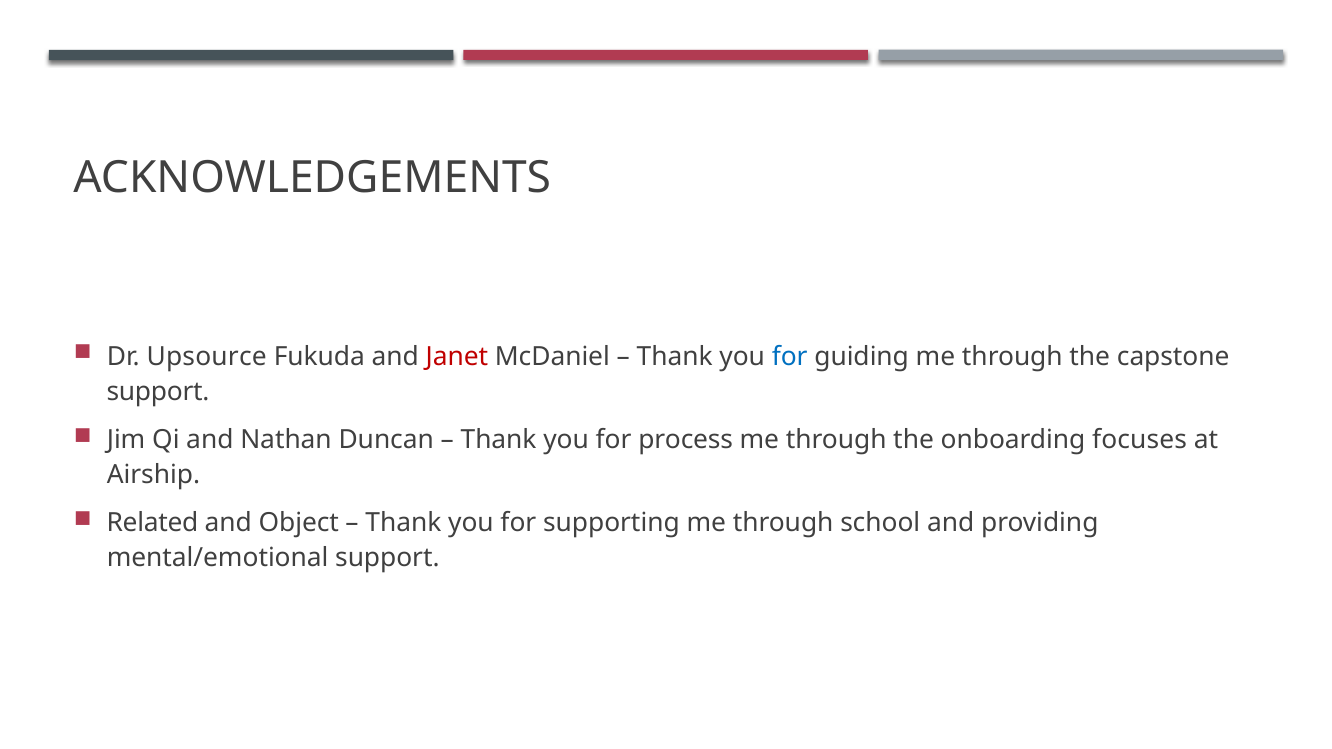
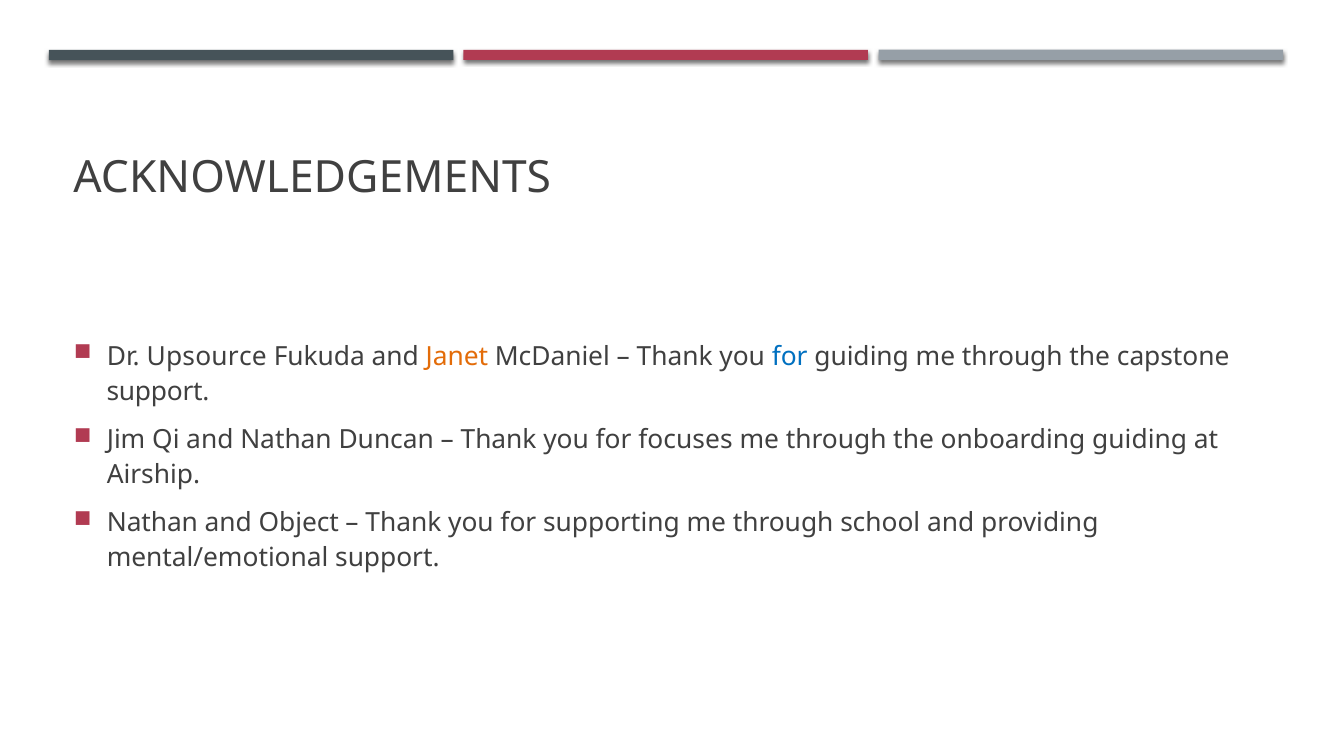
Janet colour: red -> orange
process: process -> focuses
onboarding focuses: focuses -> guiding
Related at (153, 523): Related -> Nathan
